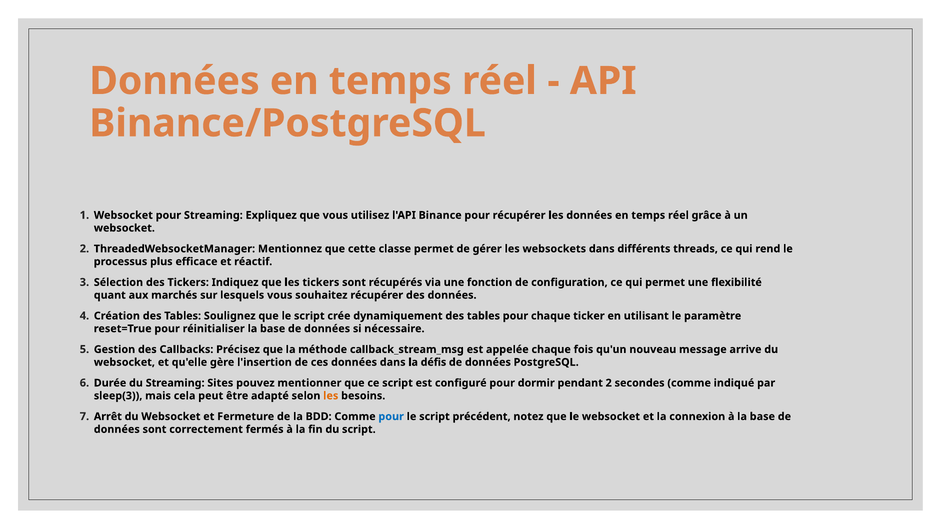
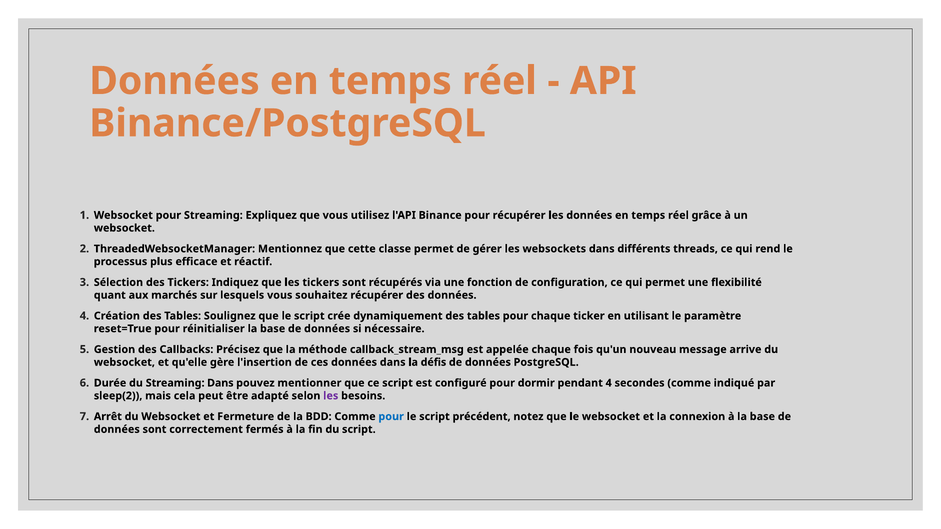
Streaming Sites: Sites -> Dans
pendant 2: 2 -> 4
sleep(3: sleep(3 -> sleep(2
les at (331, 396) colour: orange -> purple
